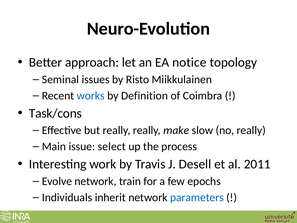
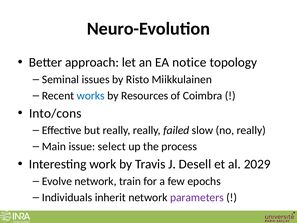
Definition: Definition -> Resources
Task/cons: Task/cons -> Into/cons
make: make -> failed
2011: 2011 -> 2029
parameters colour: blue -> purple
